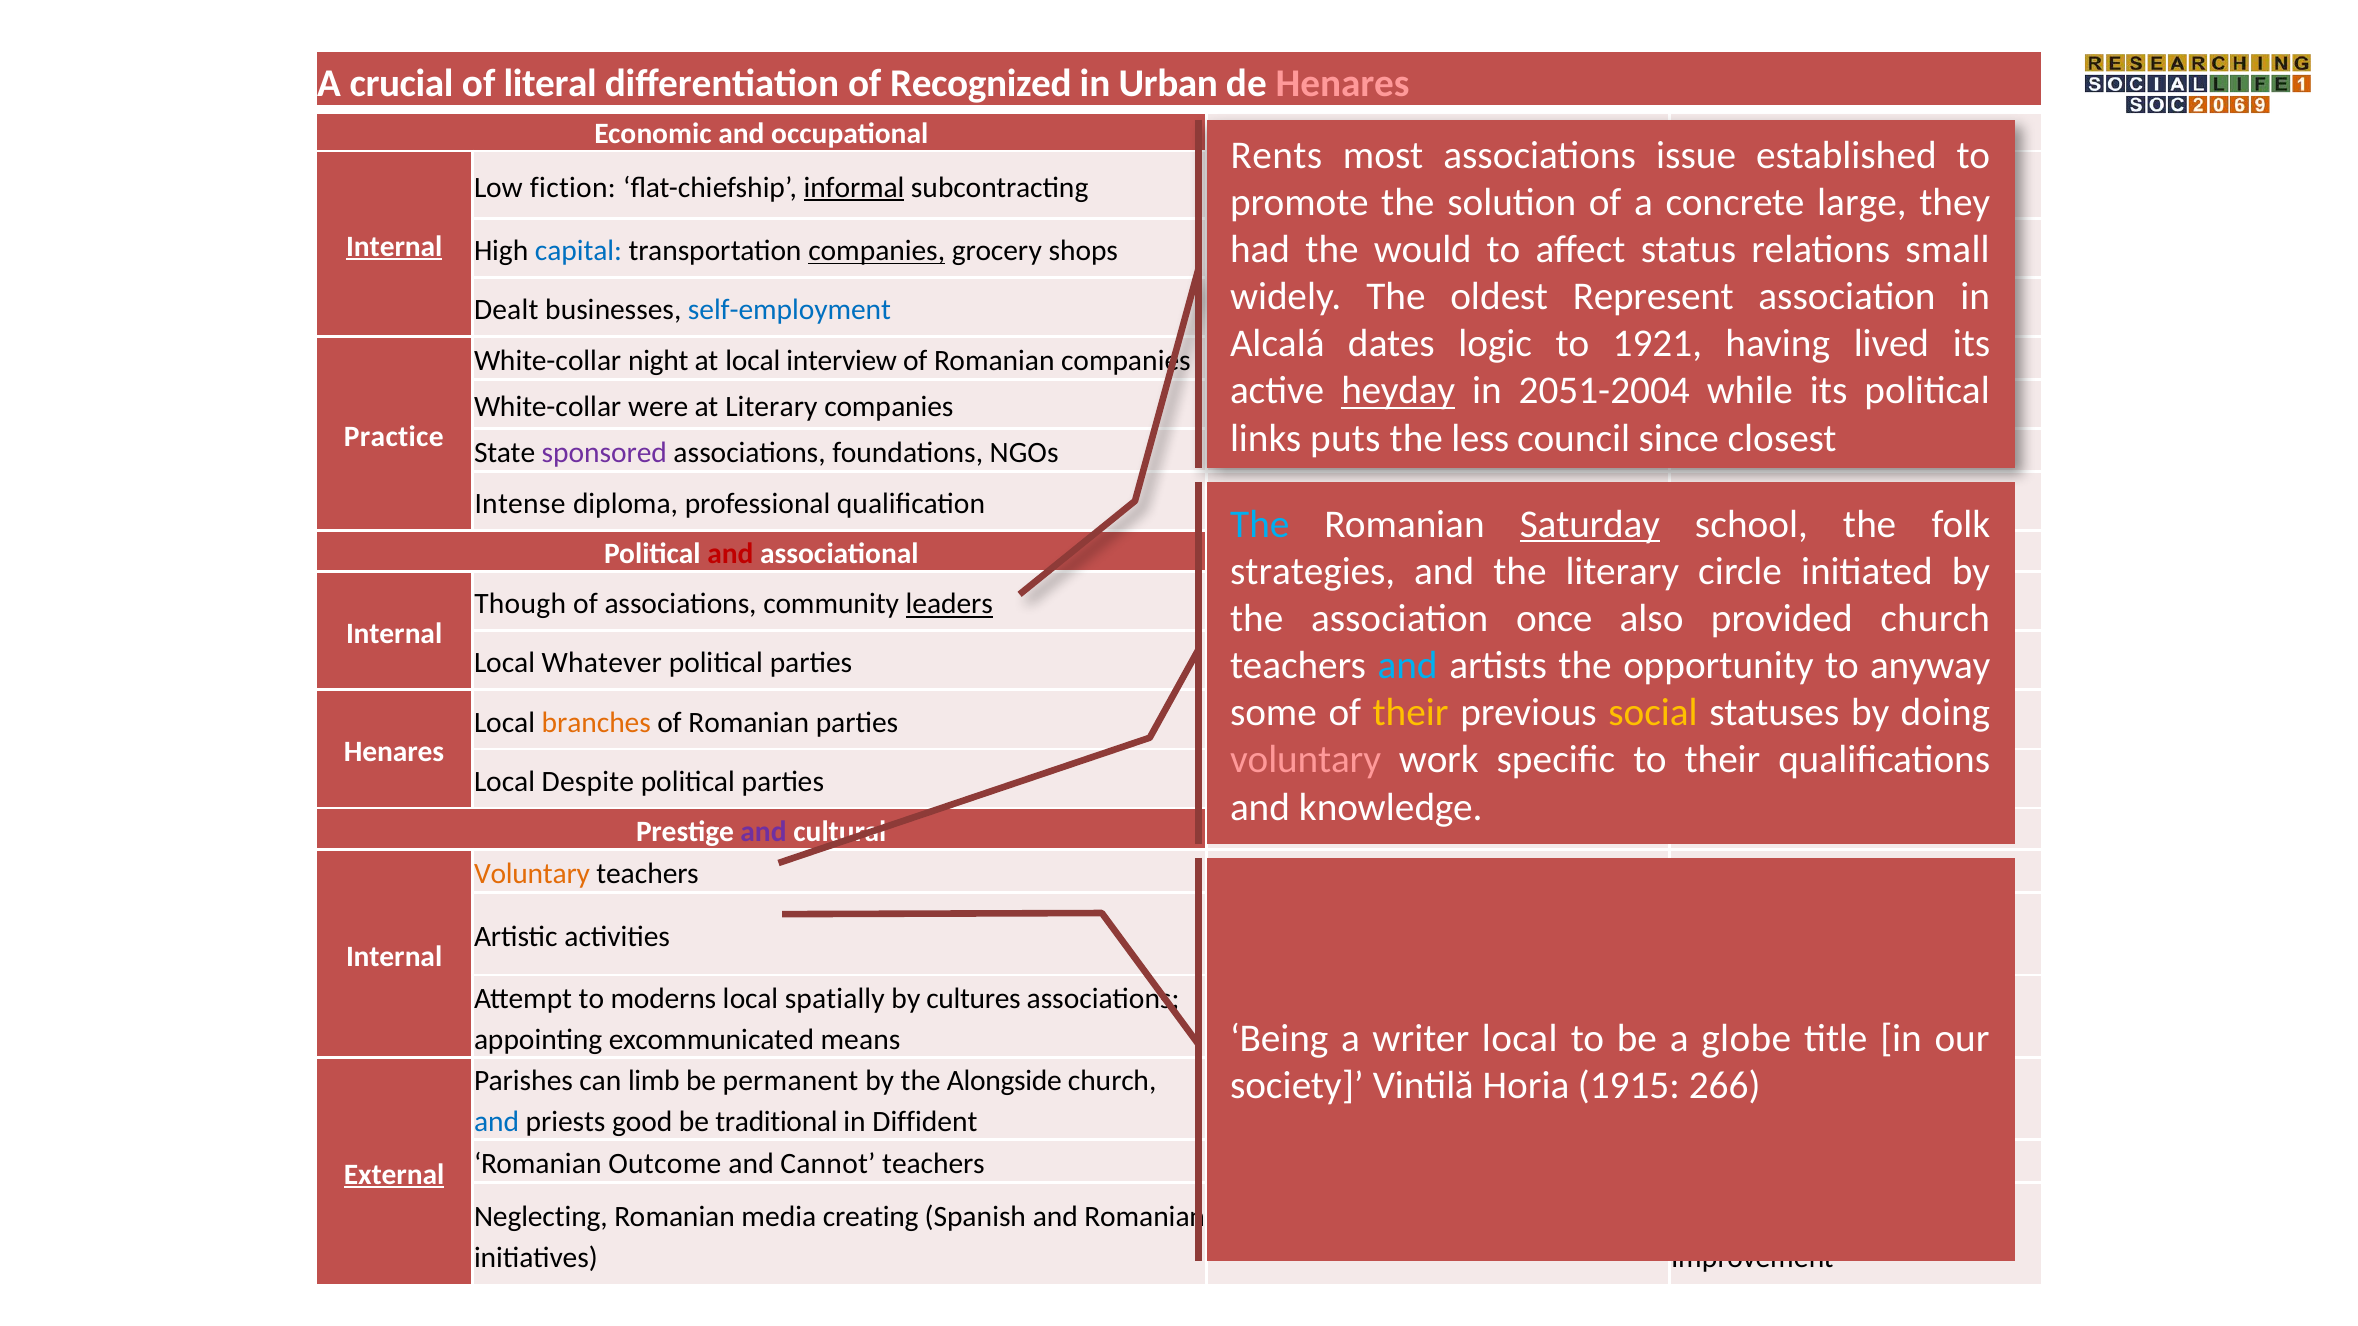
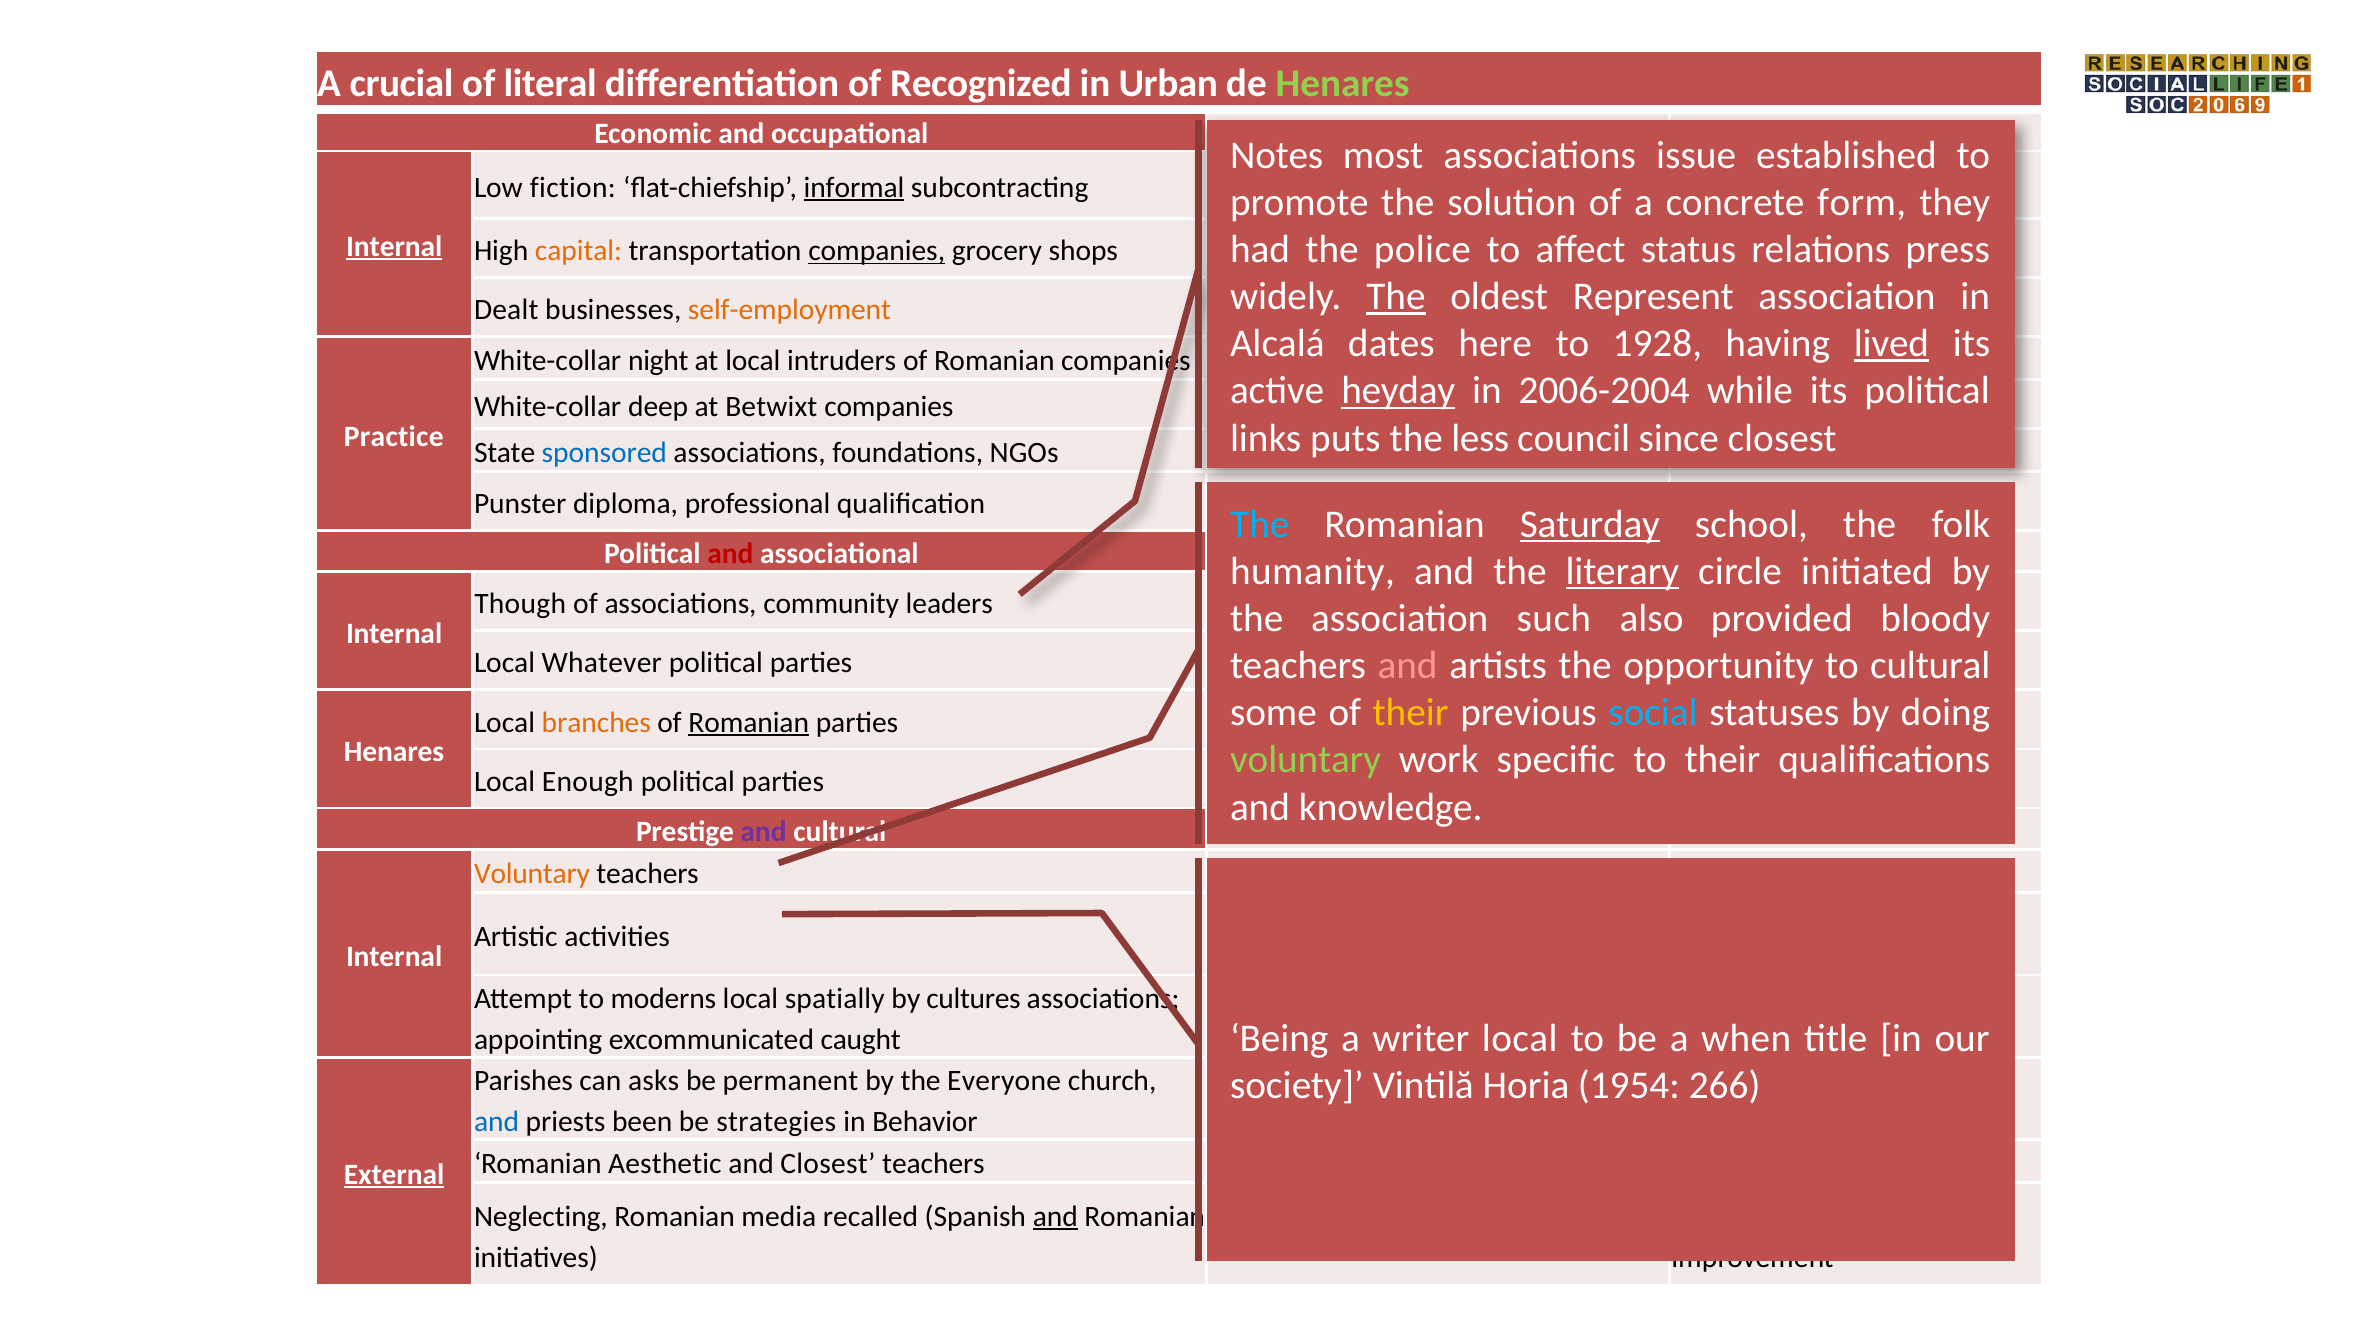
Henares at (1343, 84) colour: pink -> light green
Rents: Rents -> Notes
large: large -> form
would: would -> police
small: small -> press
capital colour: blue -> orange
The at (1396, 297) underline: none -> present
self-employment colour: blue -> orange
logic: logic -> here
1921: 1921 -> 1928
lived underline: none -> present
interview: interview -> intruders
2051-2004: 2051-2004 -> 2006-2004
were: were -> deep
at Literary: Literary -> Betwixt
sponsored colour: purple -> blue
Intense: Intense -> Punster
strategies: strategies -> humanity
literary at (1622, 572) underline: none -> present
leaders underline: present -> none
once: once -> such
church at (1935, 619): church -> bloody
and at (1408, 666) colour: light blue -> pink
to anyway: anyway -> cultural
social colour: yellow -> light blue
Romanian at (749, 723) underline: none -> present
voluntary at (1306, 760) colour: pink -> light green
Despite: Despite -> Enough
globe: globe -> when
means: means -> caught
limb: limb -> asks
Alongside: Alongside -> Everyone
1915: 1915 -> 1954
good: good -> been
traditional: traditional -> strategies
Diffident: Diffident -> Behavior
Outcome: Outcome -> Aesthetic
and Cannot: Cannot -> Closest
creating: creating -> recalled
and at (1055, 1217) underline: none -> present
